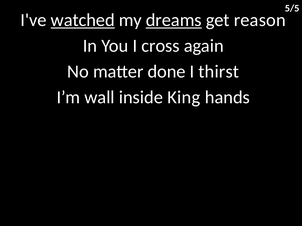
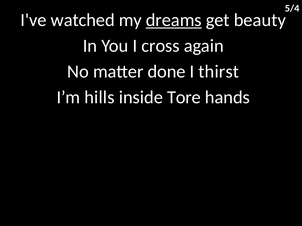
5/5: 5/5 -> 5/4
watched underline: present -> none
reason: reason -> beauty
wall: wall -> hills
King: King -> Tore
